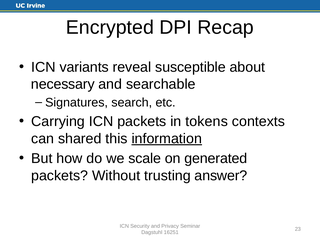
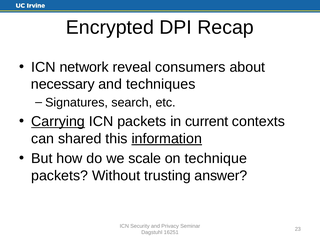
variants: variants -> network
susceptible: susceptible -> consumers
searchable: searchable -> techniques
Carrying underline: none -> present
tokens: tokens -> current
generated: generated -> technique
